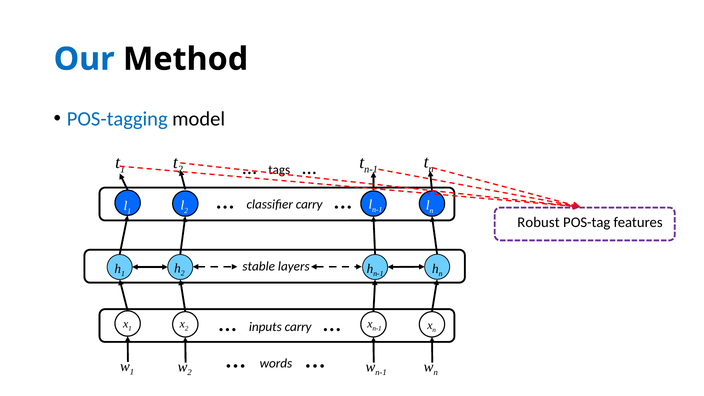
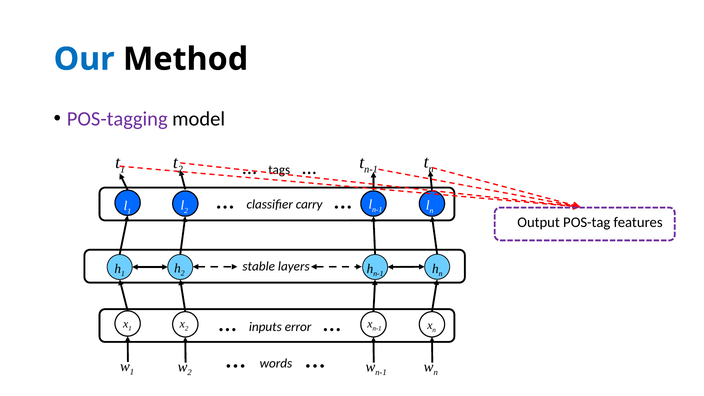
POS-tagging colour: blue -> purple
Robust: Robust -> Output
inputs carry: carry -> error
